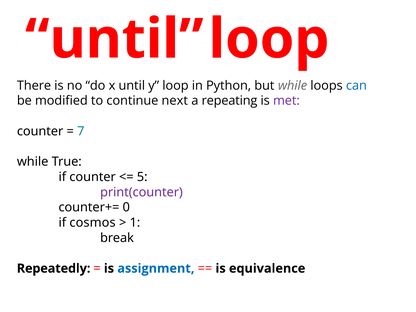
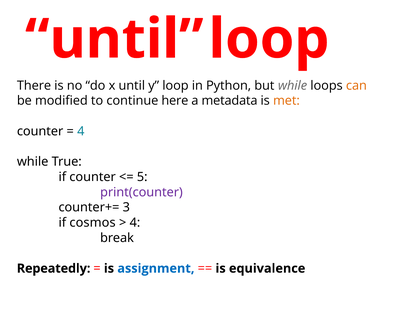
can colour: blue -> orange
next: next -> here
repeating: repeating -> metadata
met colour: purple -> orange
7 at (81, 131): 7 -> 4
0: 0 -> 3
1 at (135, 223): 1 -> 4
